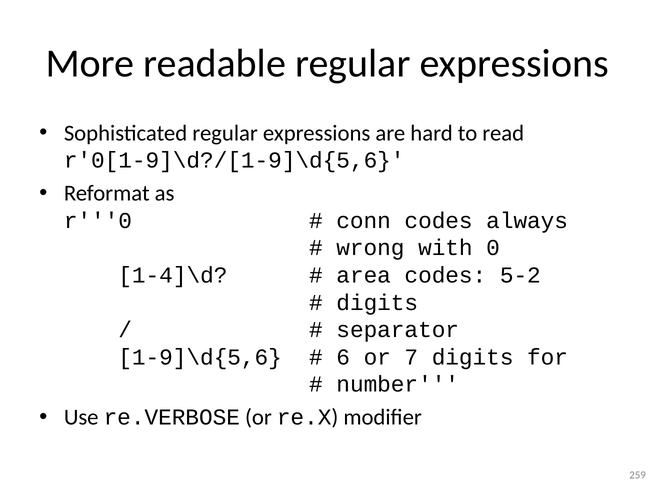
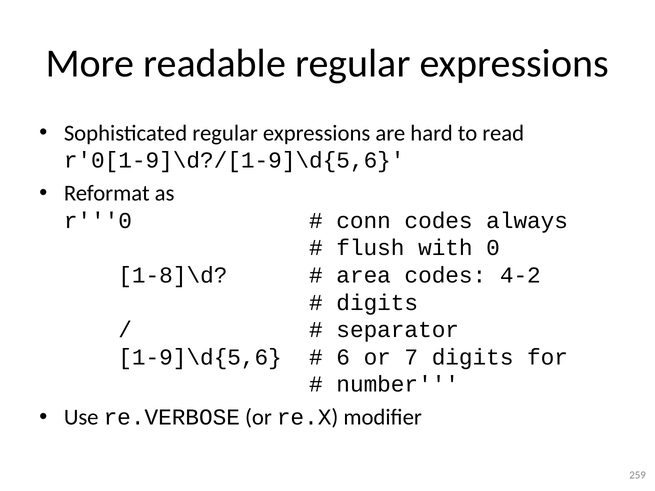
wrong: wrong -> flush
1-4]\d: 1-4]\d -> 1-8]\d
5-2: 5-2 -> 4-2
